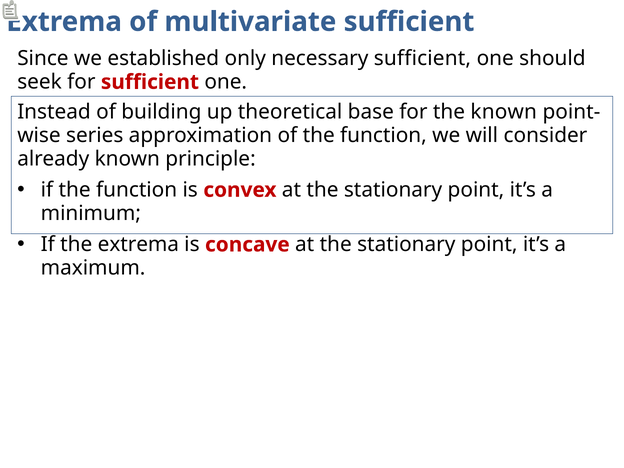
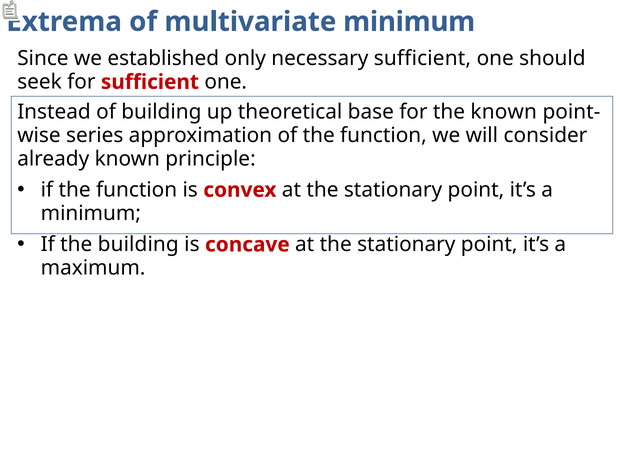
multivariate sufficient: sufficient -> minimum
the extrema: extrema -> building
